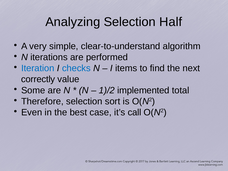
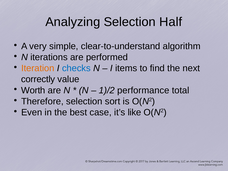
Iteration colour: blue -> orange
Some: Some -> Worth
implemented: implemented -> performance
call: call -> like
